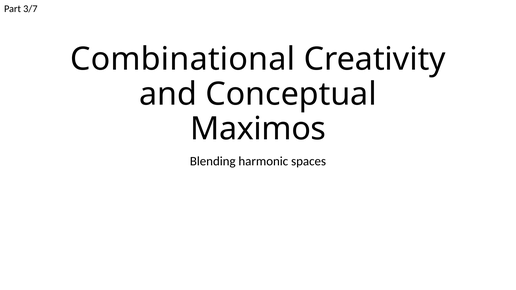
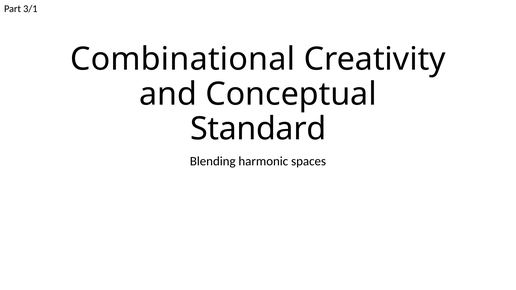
3/7: 3/7 -> 3/1
Maximos: Maximos -> Standard
